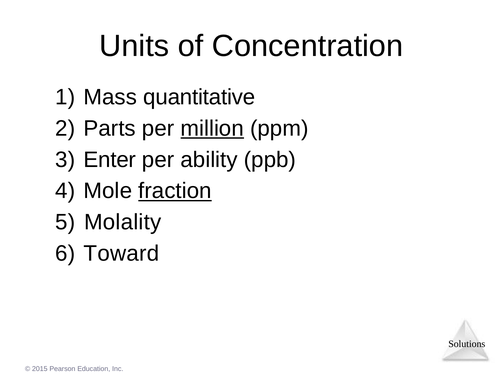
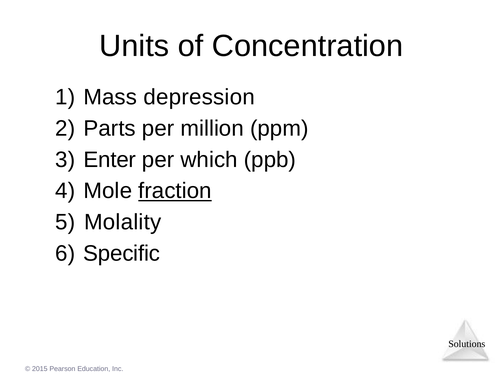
quantitative: quantitative -> depression
million underline: present -> none
ability: ability -> which
Toward: Toward -> Specific
